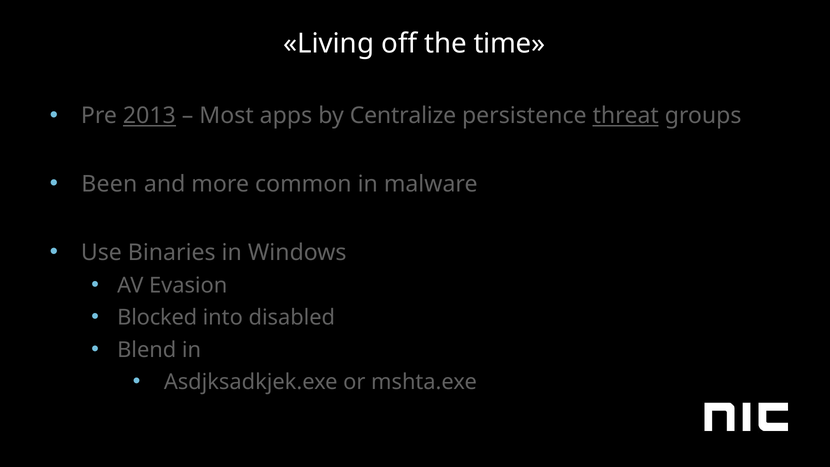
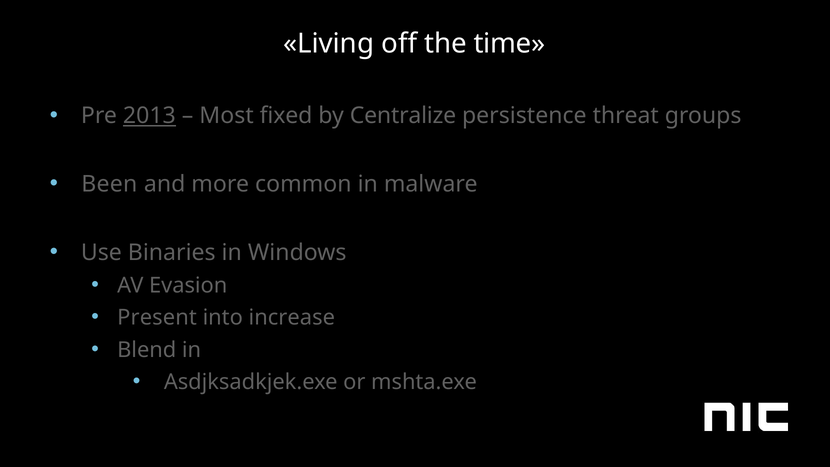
apps: apps -> fixed
threat underline: present -> none
Blocked: Blocked -> Present
disabled: disabled -> increase
